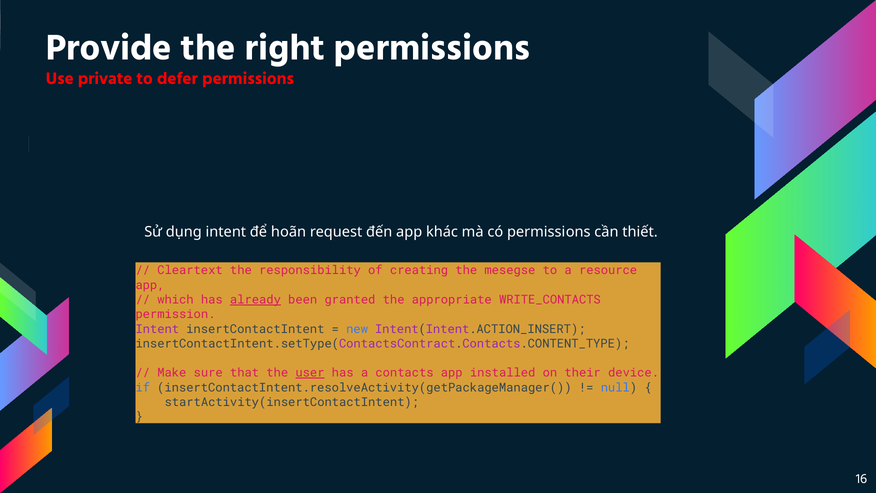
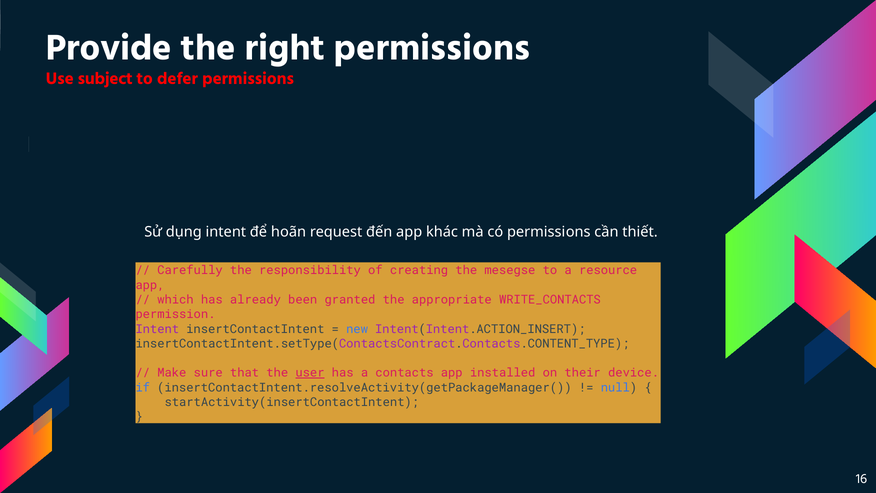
private: private -> subject
Cleartext: Cleartext -> Carefully
already underline: present -> none
